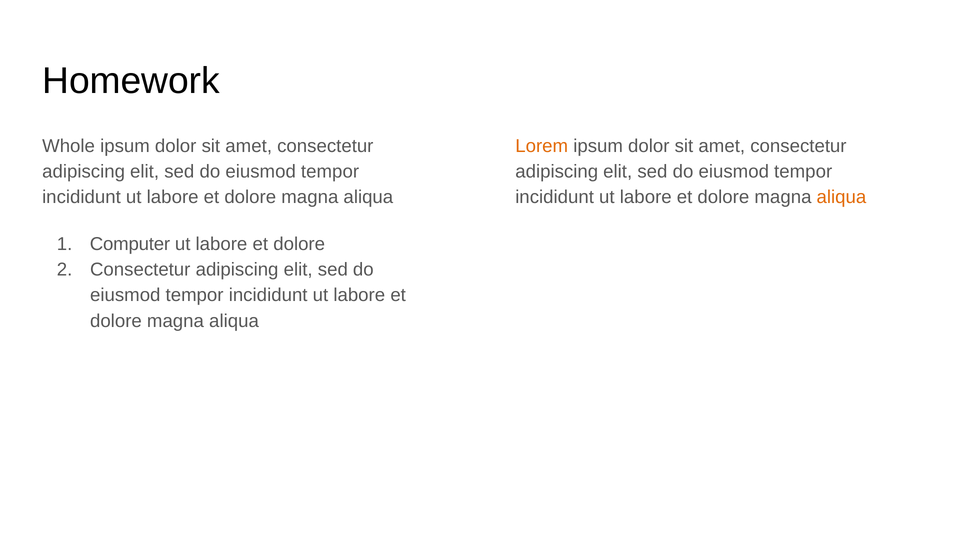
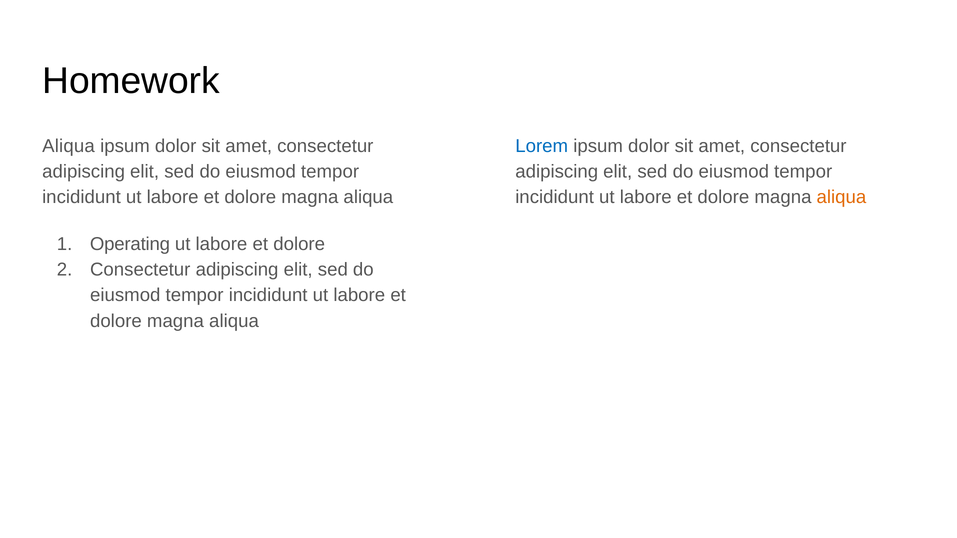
Whole at (69, 146): Whole -> Aliqua
Lorem colour: orange -> blue
Computer: Computer -> Operating
